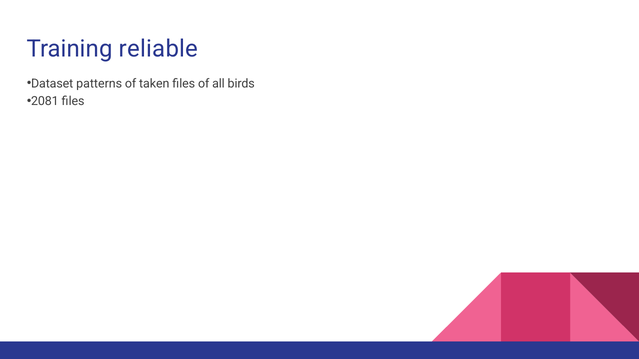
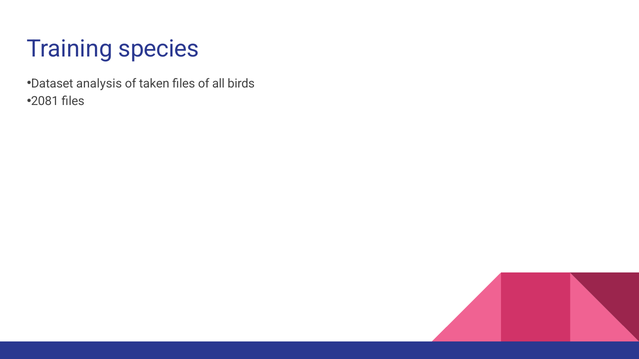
reliable: reliable -> species
patterns: patterns -> analysis
